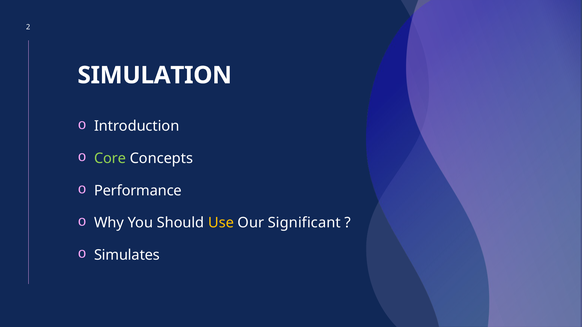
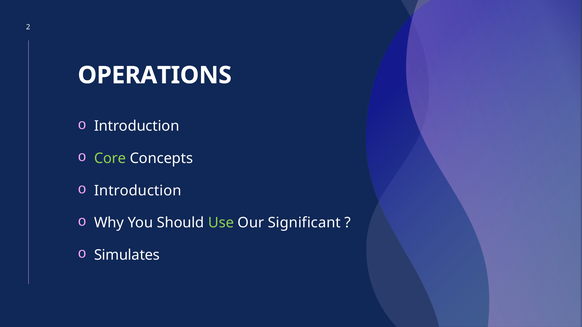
SIMULATION: SIMULATION -> OPERATIONS
Performance at (138, 191): Performance -> Introduction
Use colour: yellow -> light green
